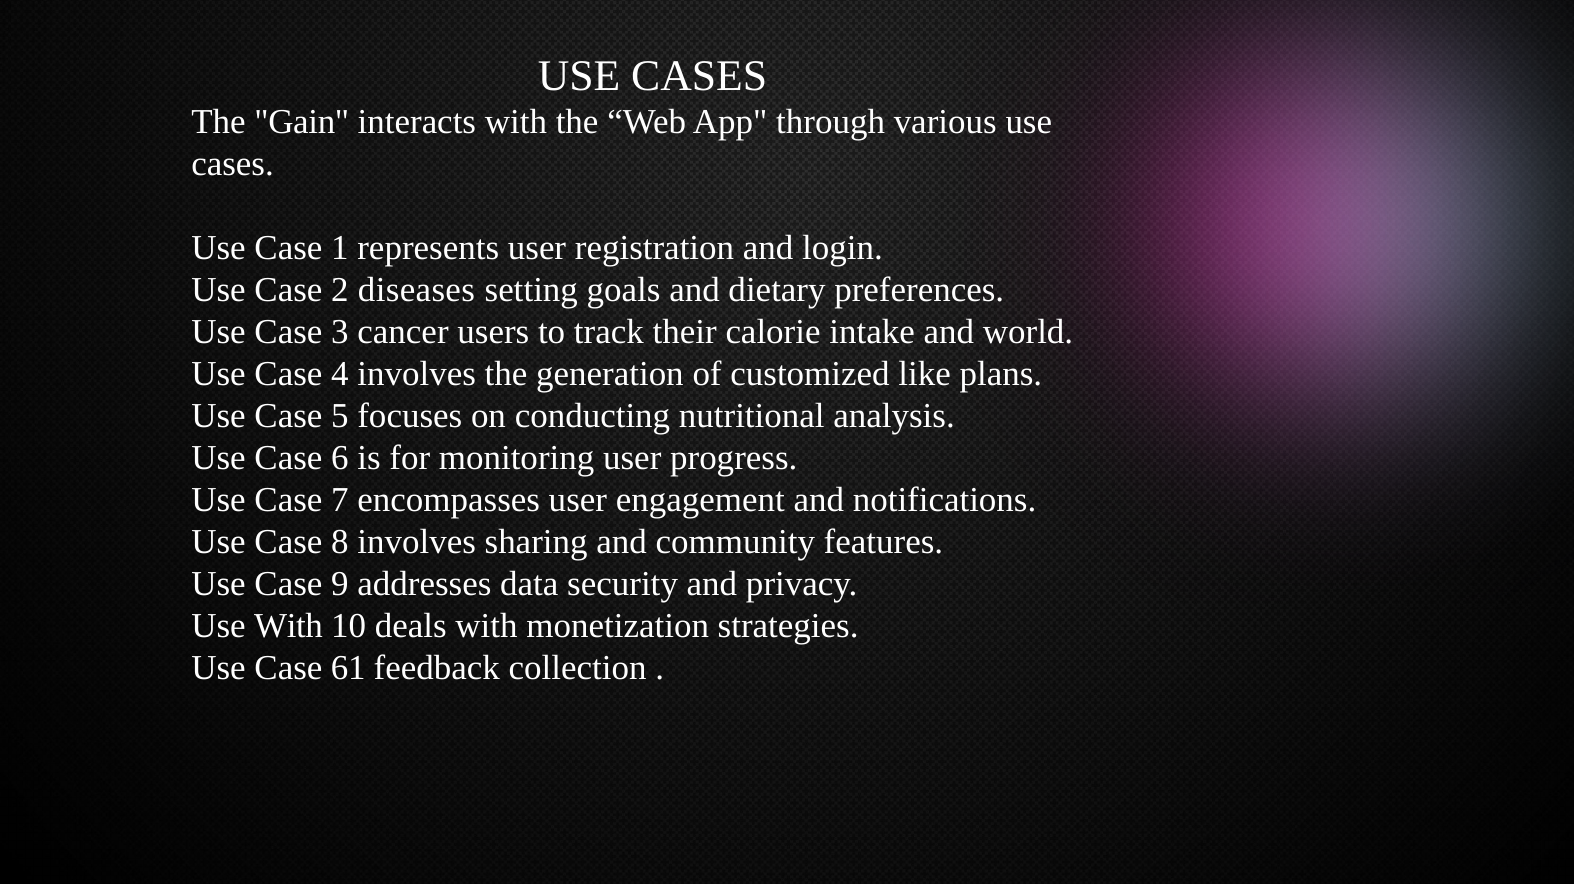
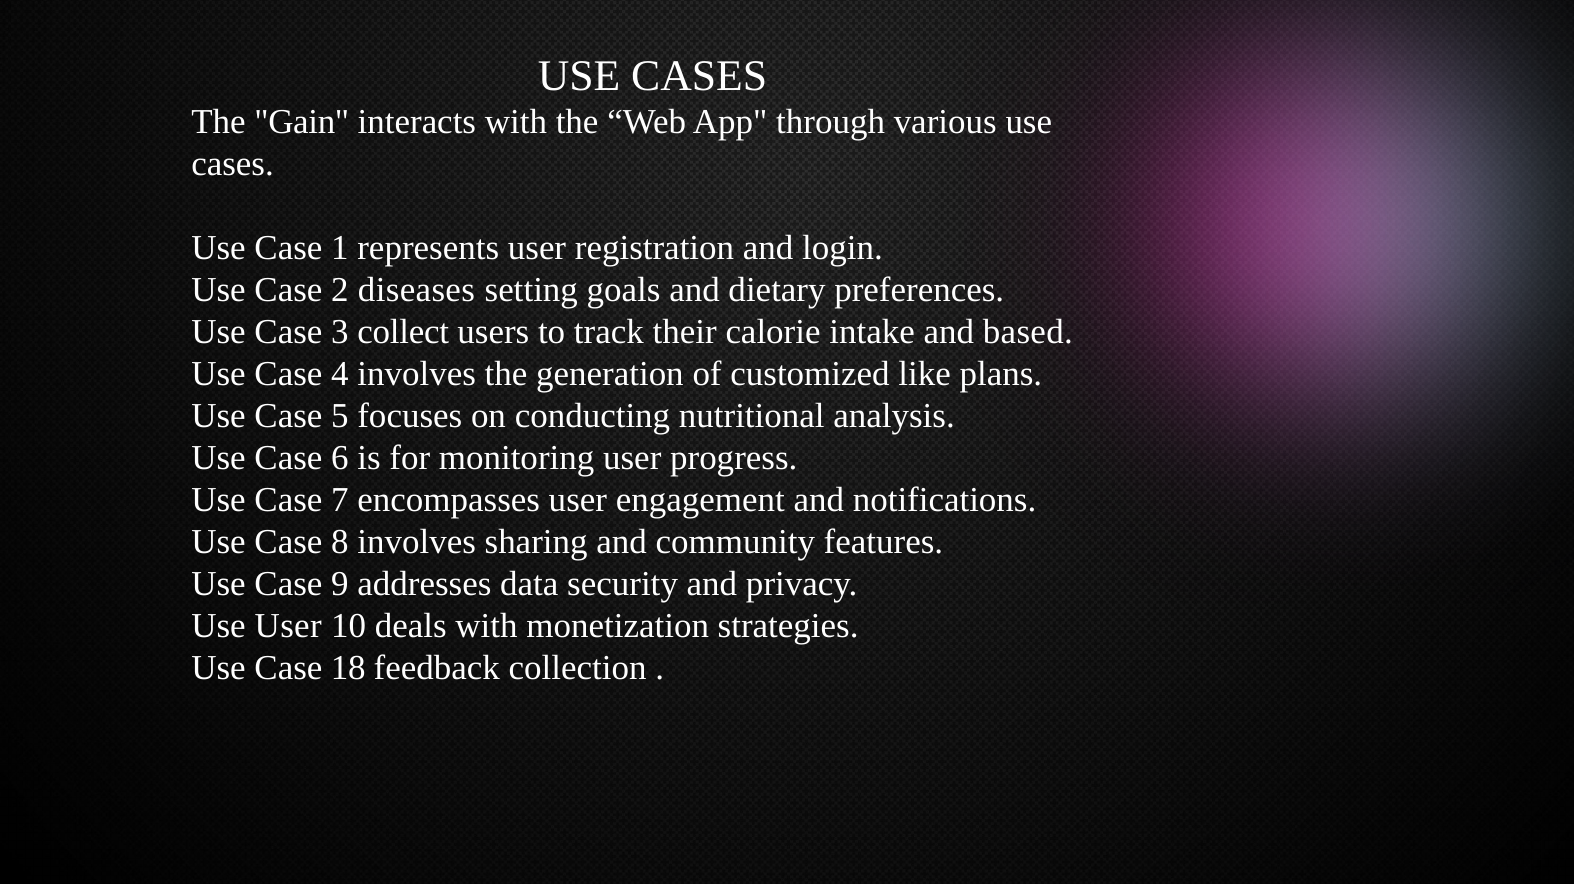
cancer: cancer -> collect
world: world -> based
Use With: With -> User
61: 61 -> 18
